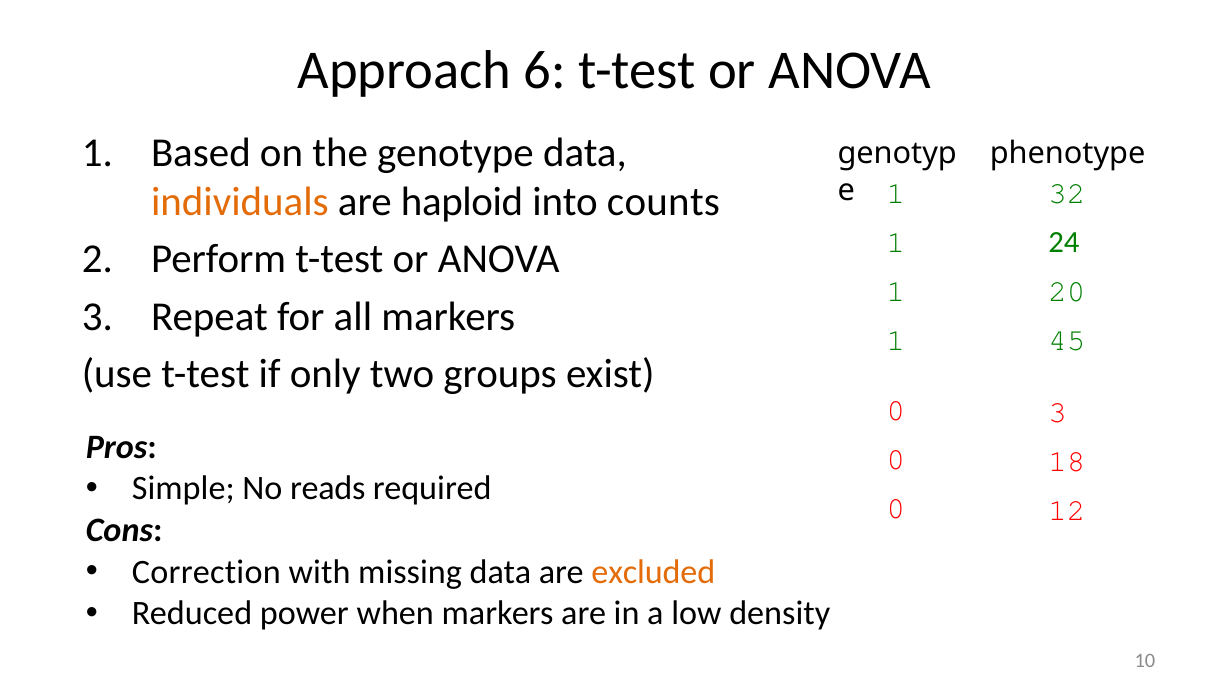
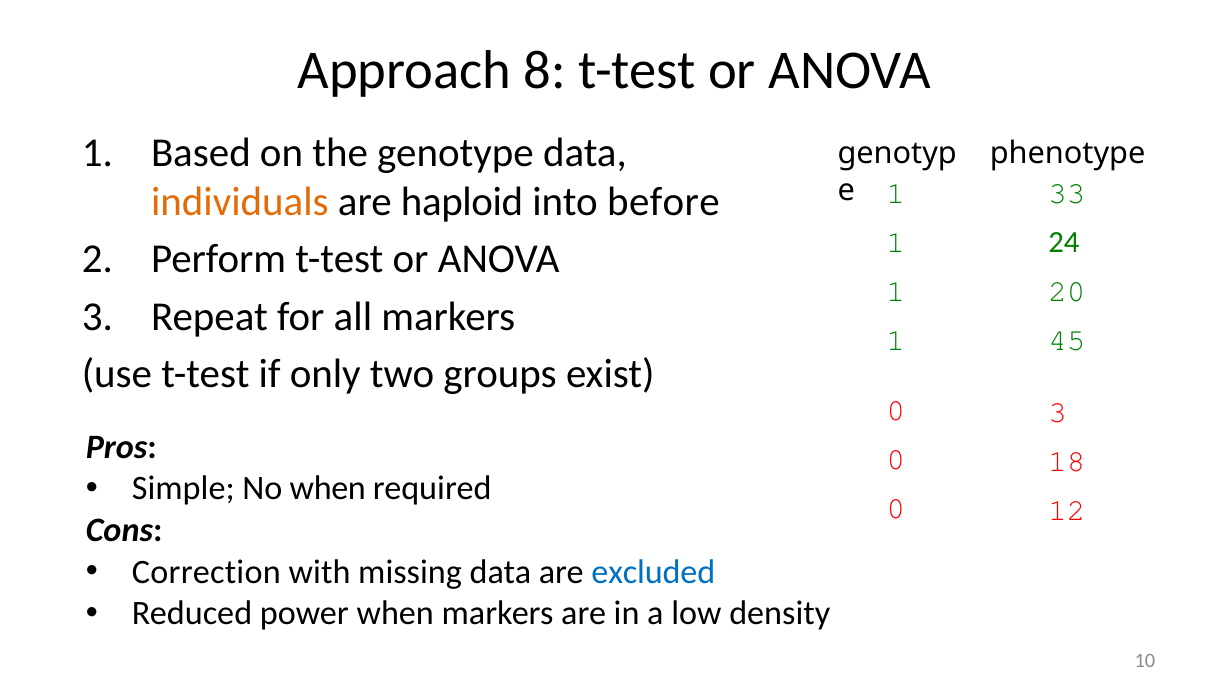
6: 6 -> 8
32: 32 -> 33
counts: counts -> before
No reads: reads -> when
excluded colour: orange -> blue
